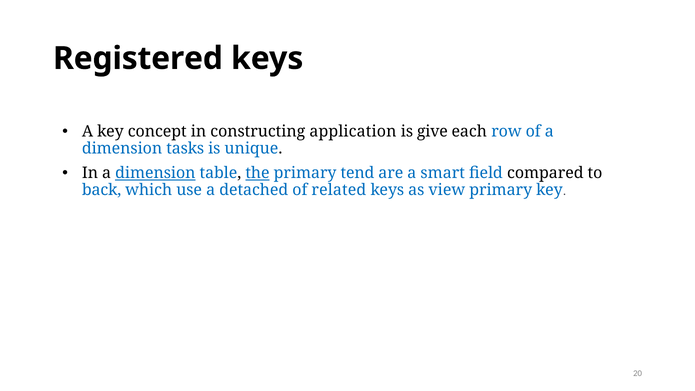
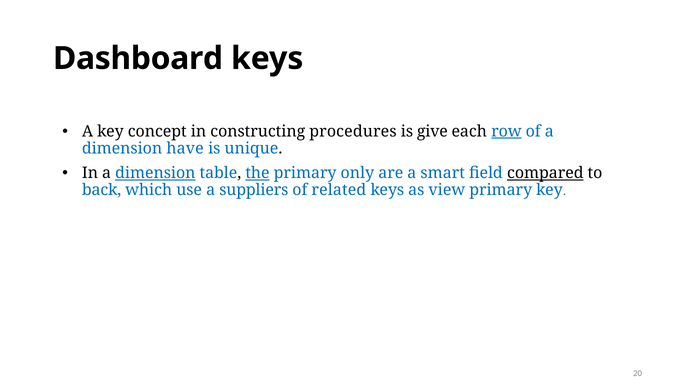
Registered: Registered -> Dashboard
application: application -> procedures
row underline: none -> present
tasks: tasks -> have
tend: tend -> only
compared underline: none -> present
detached: detached -> suppliers
